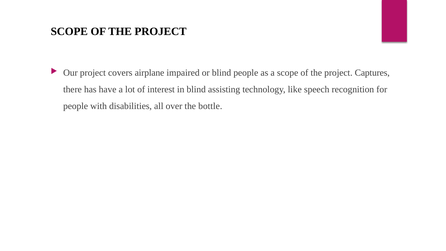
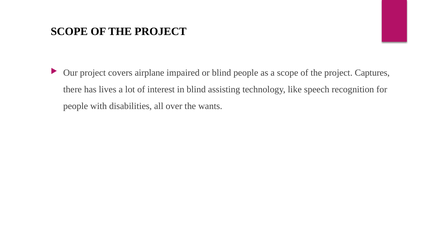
have: have -> lives
bottle: bottle -> wants
